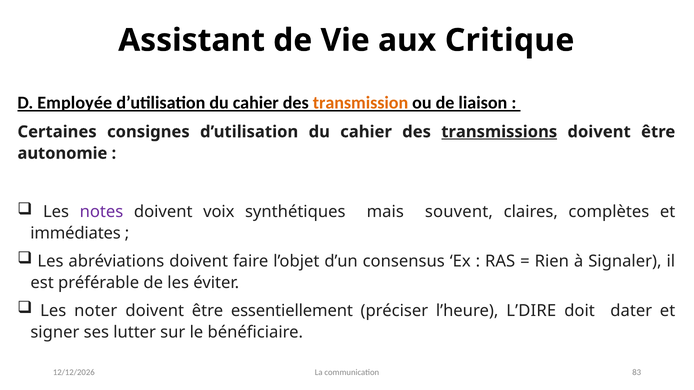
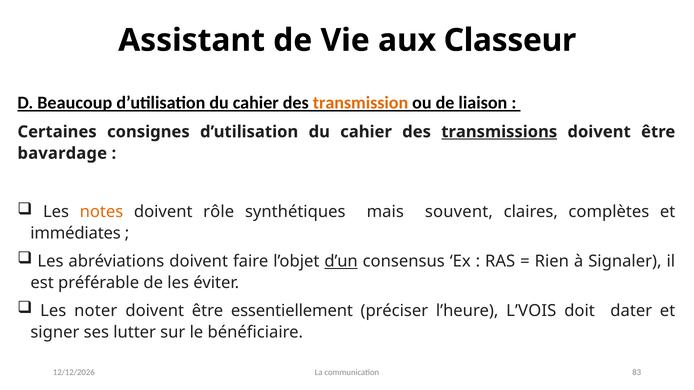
Critique: Critique -> Classeur
Employée: Employée -> Beaucoup
autonomie: autonomie -> bavardage
notes colour: purple -> orange
voix: voix -> rôle
d’un underline: none -> present
L’DIRE: L’DIRE -> L’VOIS
